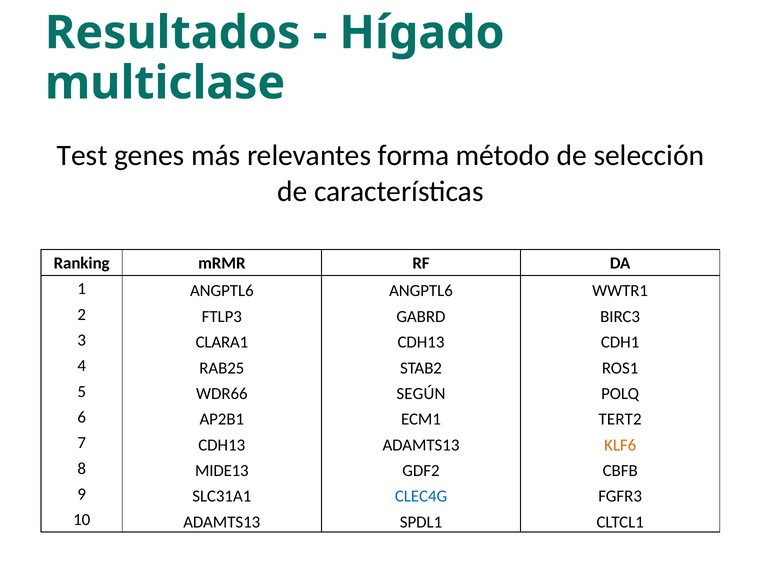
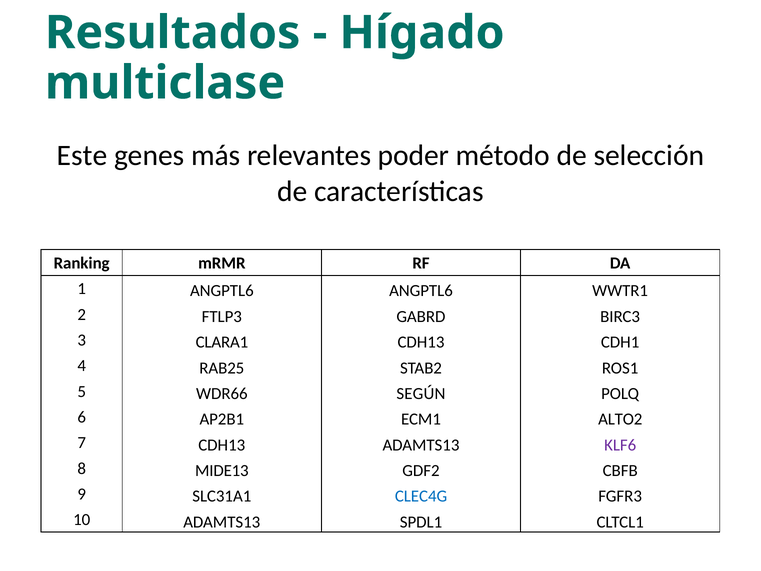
Test: Test -> Este
forma: forma -> poder
TERT2: TERT2 -> ALTO2
KLF6 colour: orange -> purple
